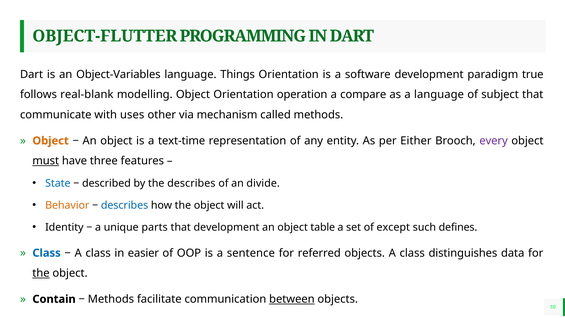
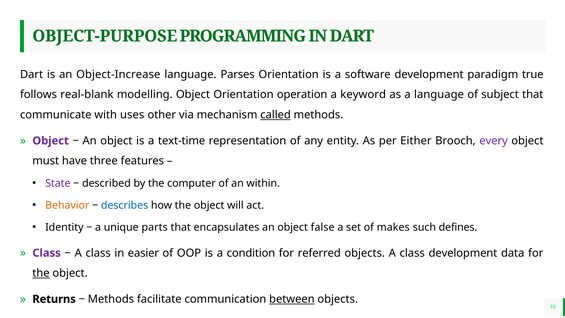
OBJECT-FLUTTER: OBJECT-FLUTTER -> OBJECT-PURPOSE
Object-Variables: Object-Variables -> Object-Increase
Things: Things -> Parses
compare: compare -> keyword
called underline: none -> present
Object at (51, 141) colour: orange -> purple
must underline: present -> none
State colour: blue -> purple
the describes: describes -> computer
divide: divide -> within
that development: development -> encapsulates
table: table -> false
except: except -> makes
Class at (47, 253) colour: blue -> purple
sentence: sentence -> condition
class distinguishes: distinguishes -> development
Contain: Contain -> Returns
